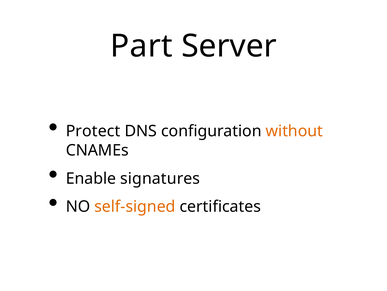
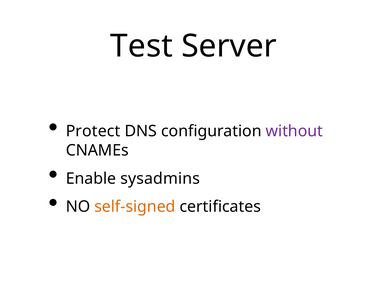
Part: Part -> Test
without colour: orange -> purple
signatures: signatures -> sysadmins
